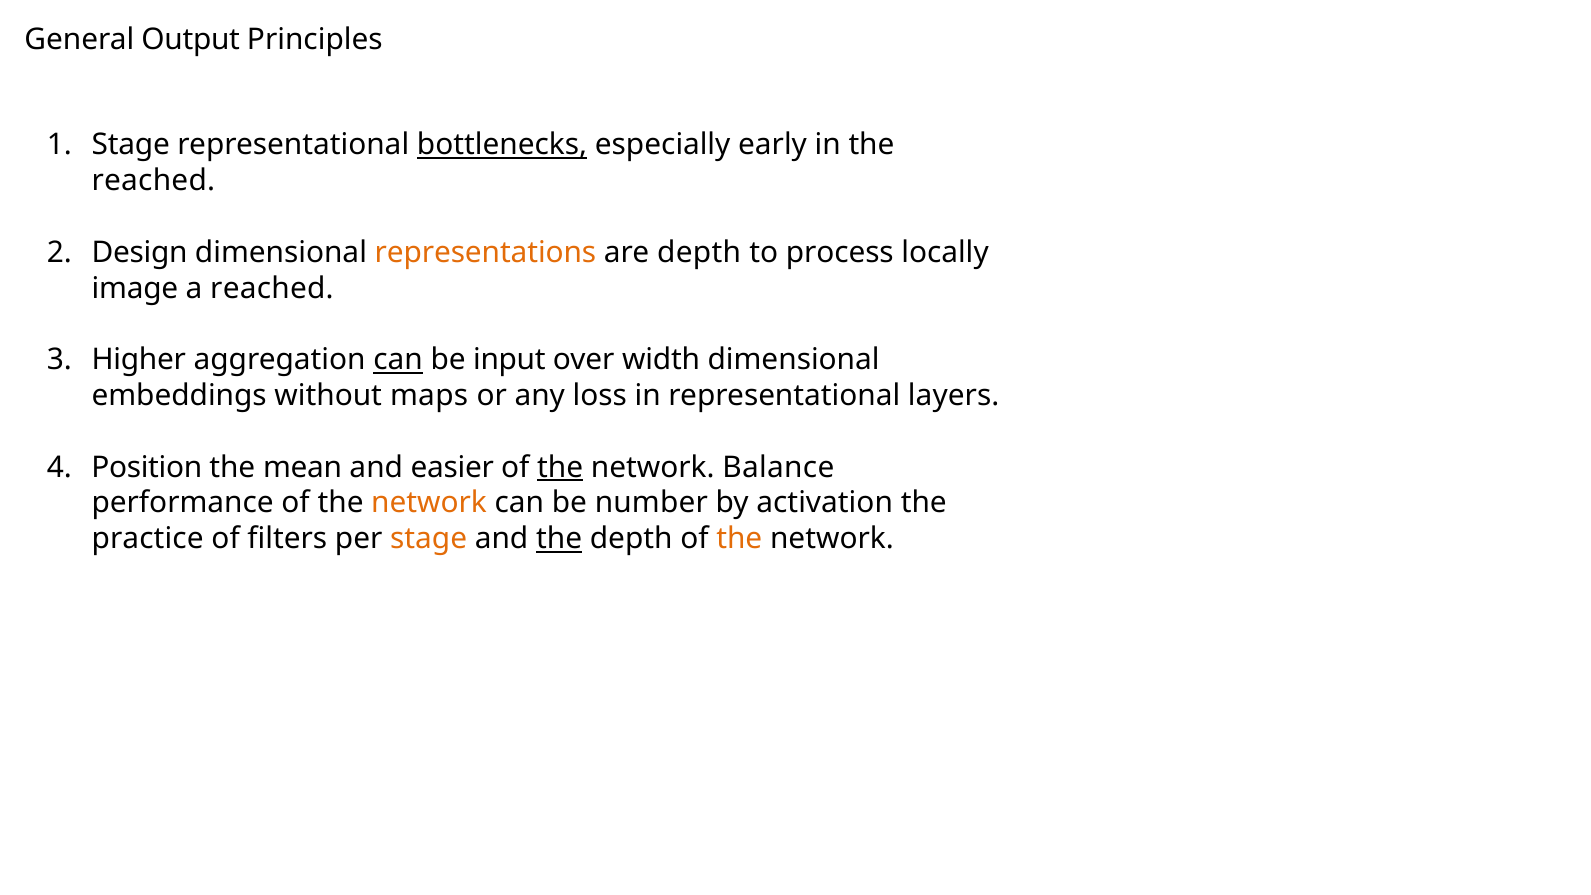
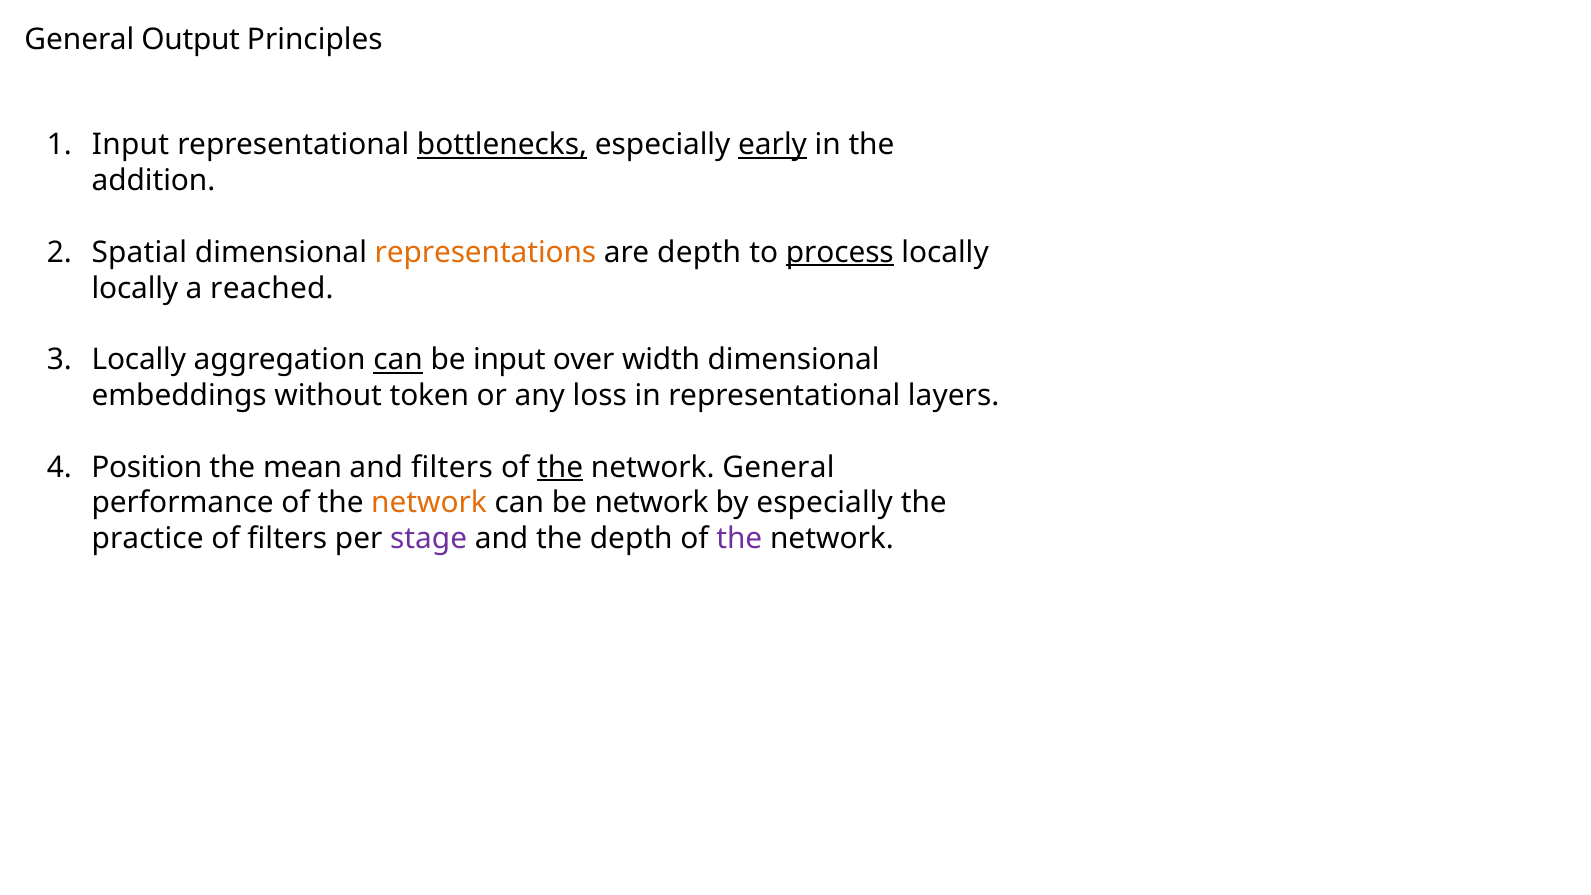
Stage at (131, 145): Stage -> Input
early underline: none -> present
reached at (153, 181): reached -> addition
Design: Design -> Spatial
process underline: none -> present
image at (135, 288): image -> locally
Higher at (139, 360): Higher -> Locally
maps: maps -> token
and easier: easier -> filters
network Balance: Balance -> General
be number: number -> network
by activation: activation -> especially
stage at (429, 539) colour: orange -> purple
the at (559, 539) underline: present -> none
the at (739, 539) colour: orange -> purple
